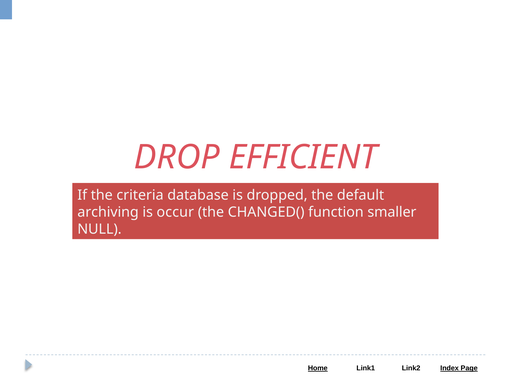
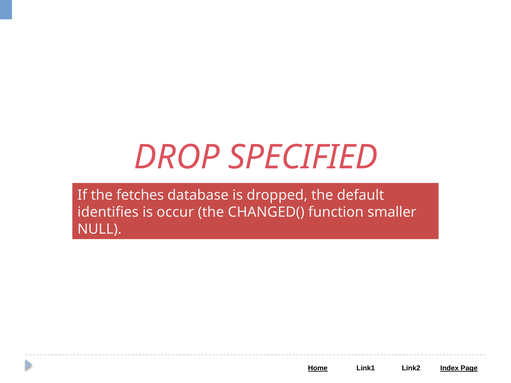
EFFICIENT: EFFICIENT -> SPECIFIED
criteria: criteria -> fetches
archiving: archiving -> identifies
